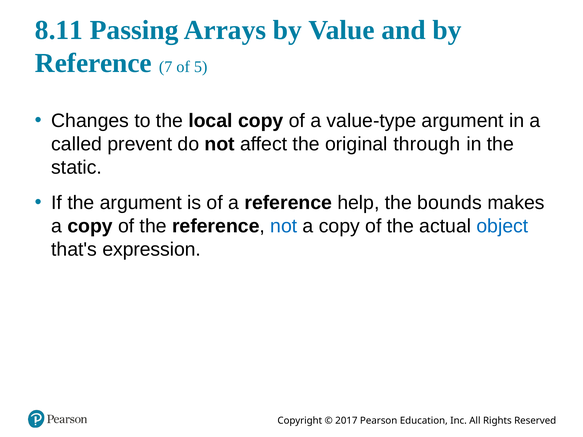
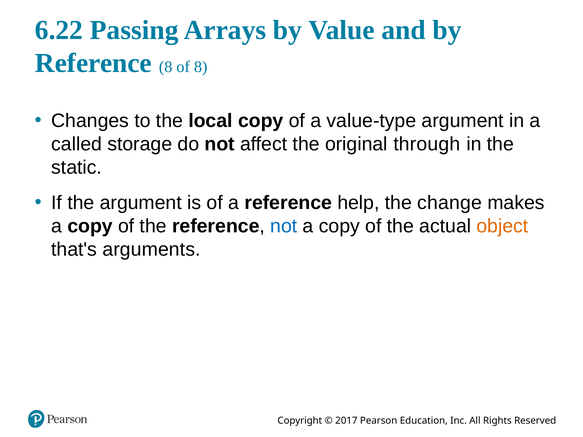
8.11: 8.11 -> 6.22
Reference 7: 7 -> 8
of 5: 5 -> 8
prevent: prevent -> storage
bounds: bounds -> change
object colour: blue -> orange
expression: expression -> arguments
